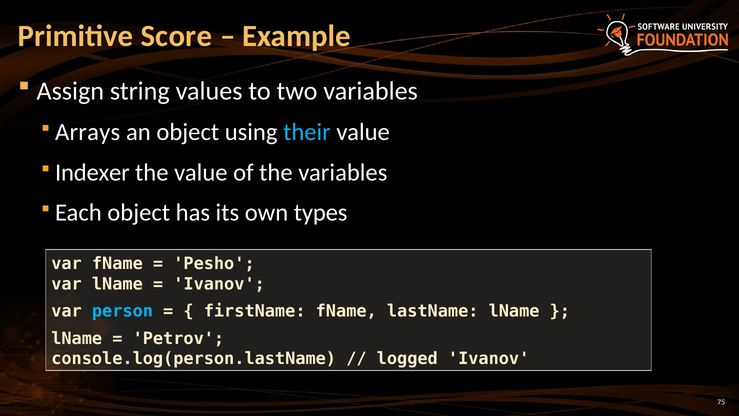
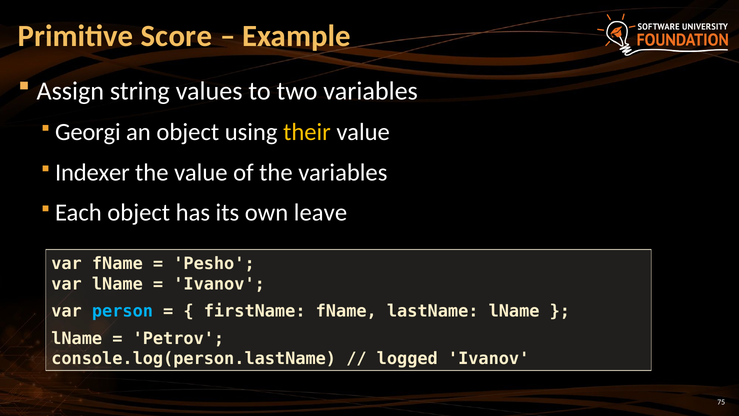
Arrays: Arrays -> Georgi
their colour: light blue -> yellow
types: types -> leave
